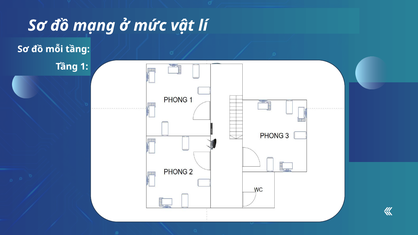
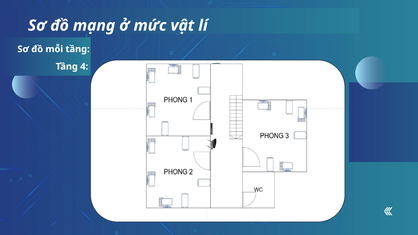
1: 1 -> 4
